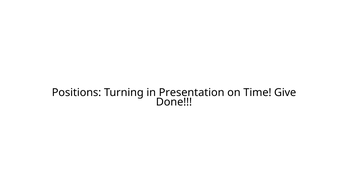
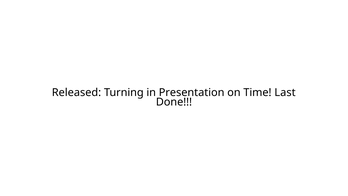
Positions: Positions -> Released
Give: Give -> Last
